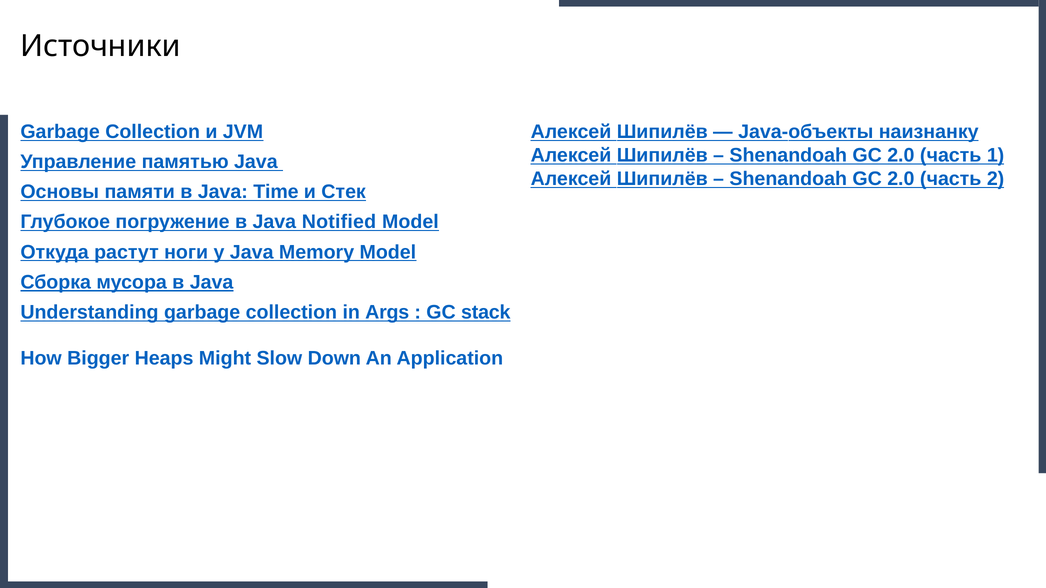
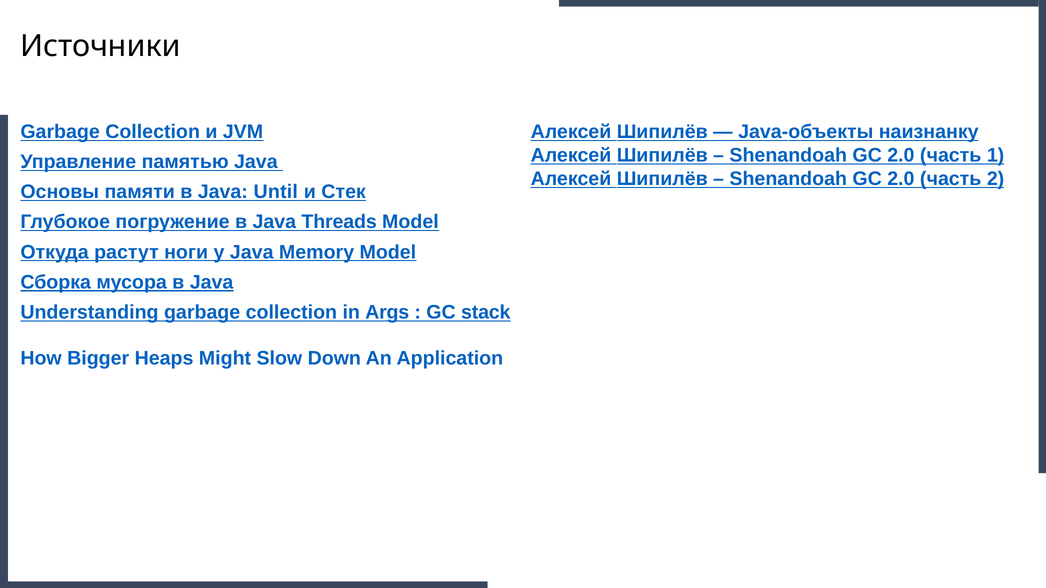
Time: Time -> Until
Notified: Notified -> Threads
